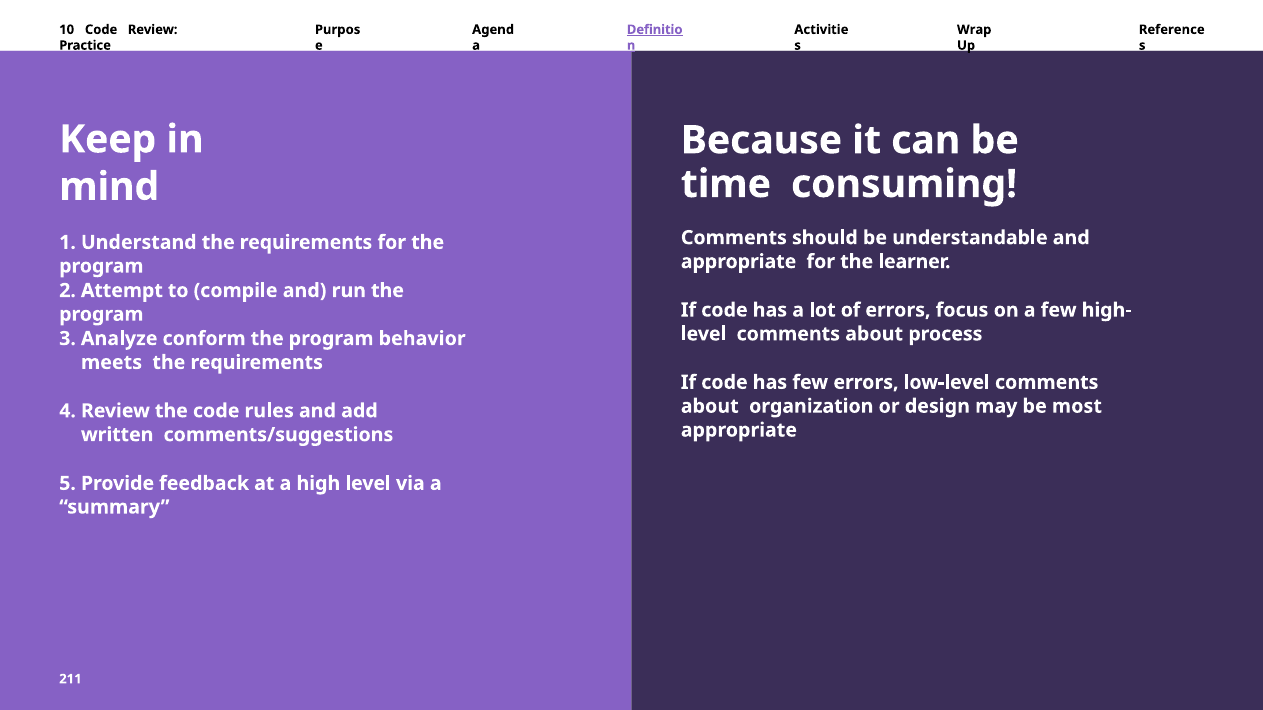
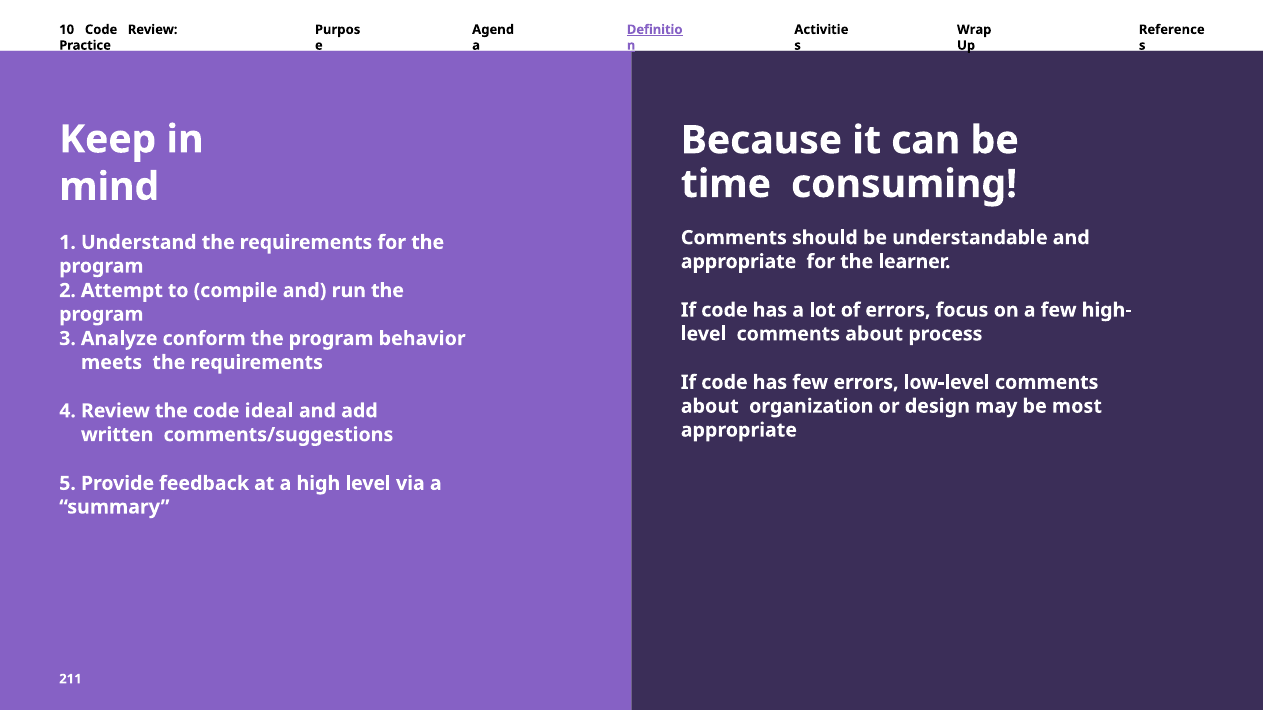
rules: rules -> ideal
